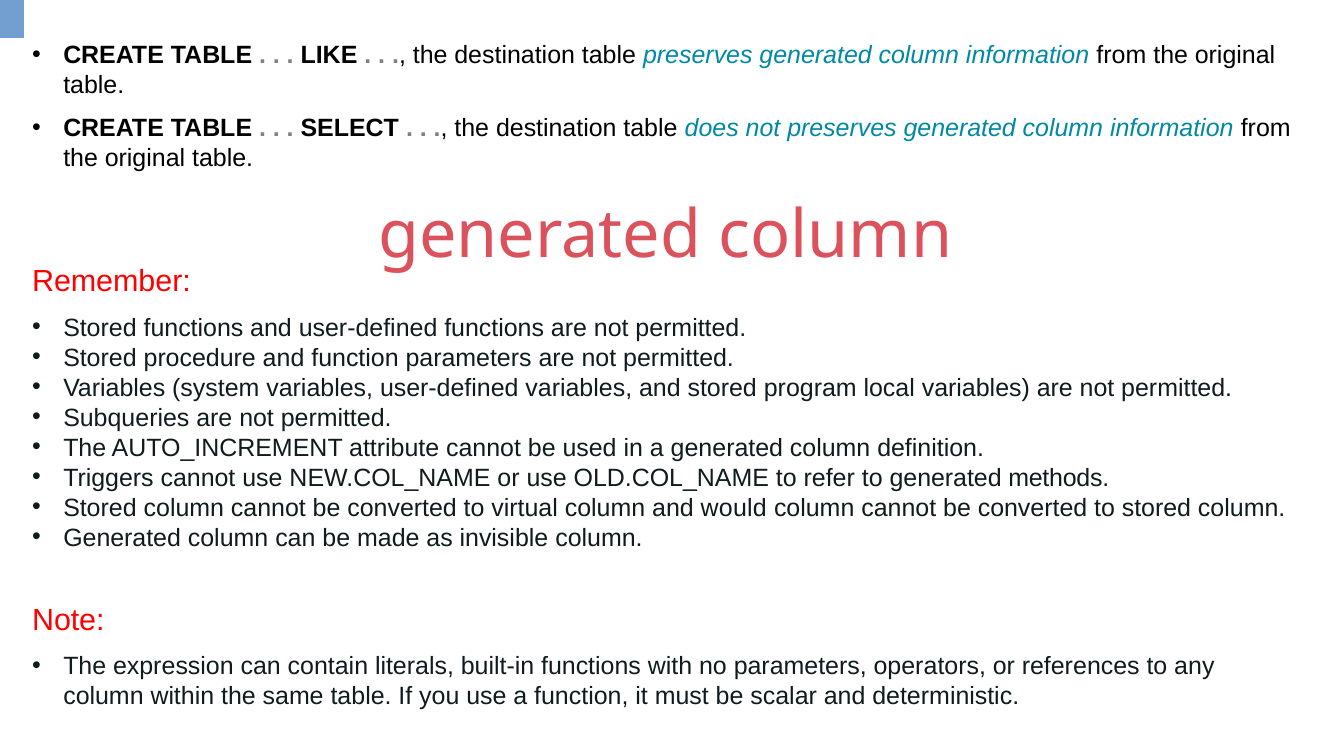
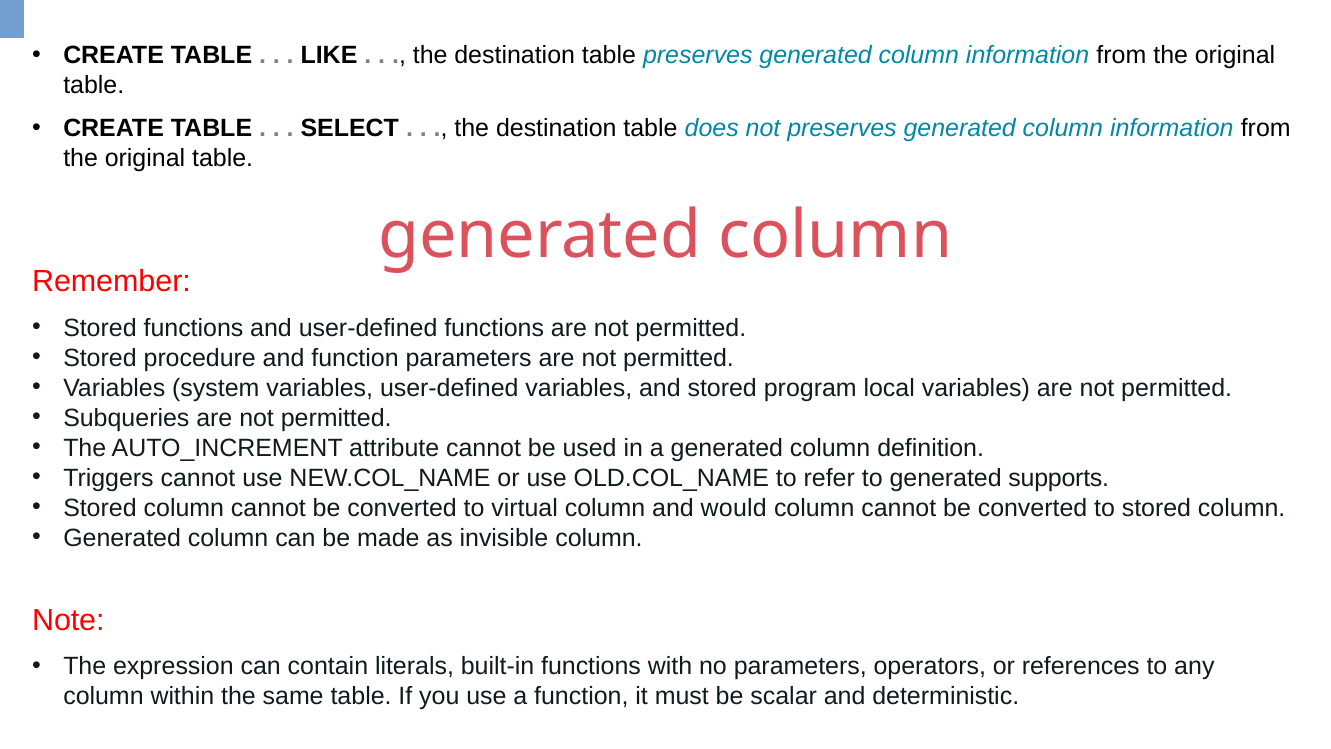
methods: methods -> supports
